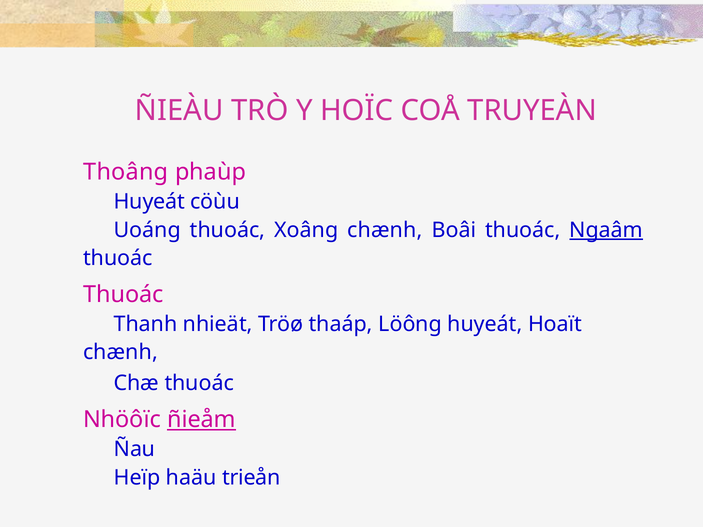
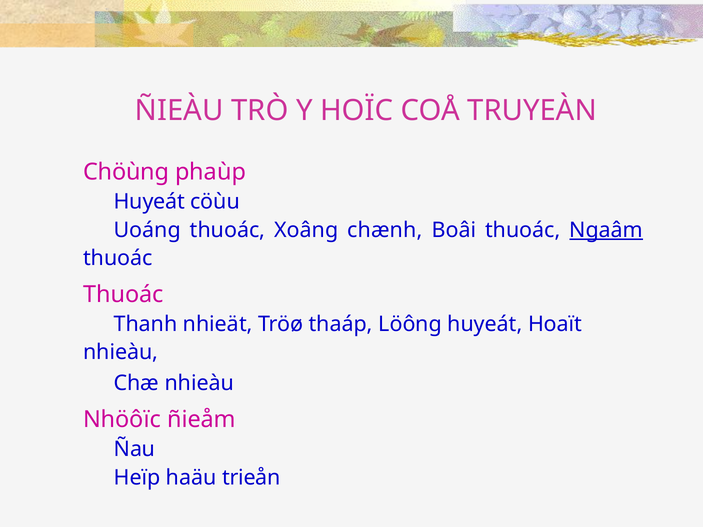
Thoâng: Thoâng -> Chöùng
chænh at (121, 353): chænh -> nhieàu
Chæ thuoác: thuoác -> nhieàu
ñieåm underline: present -> none
